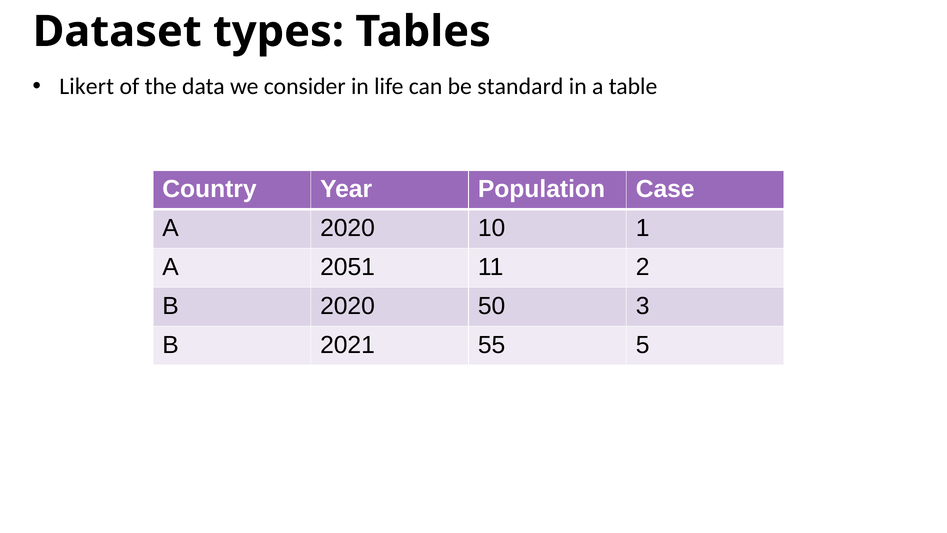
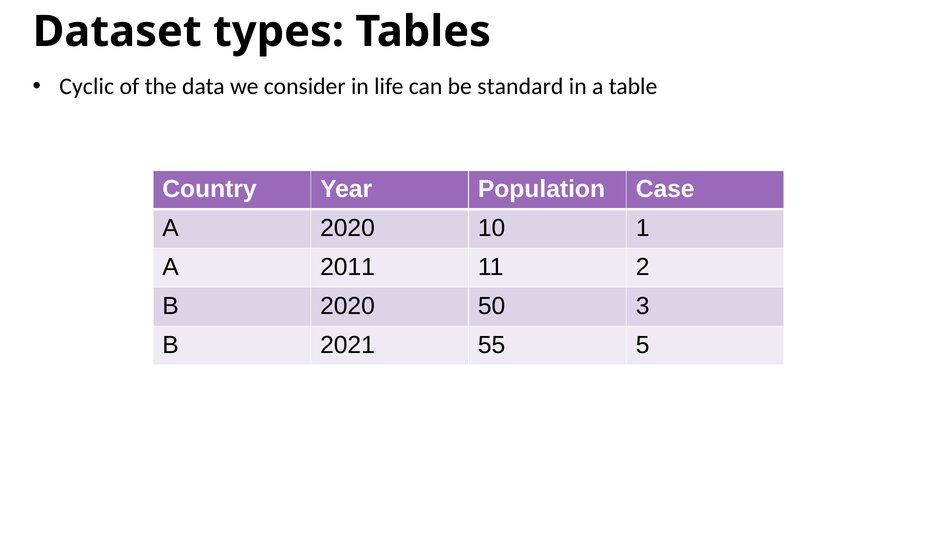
Likert: Likert -> Cyclic
2051: 2051 -> 2011
